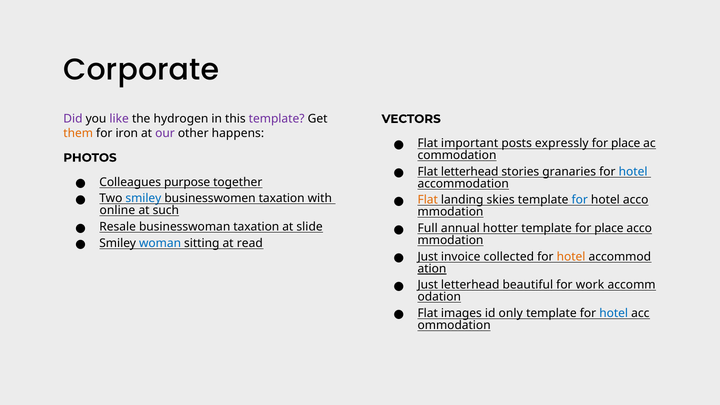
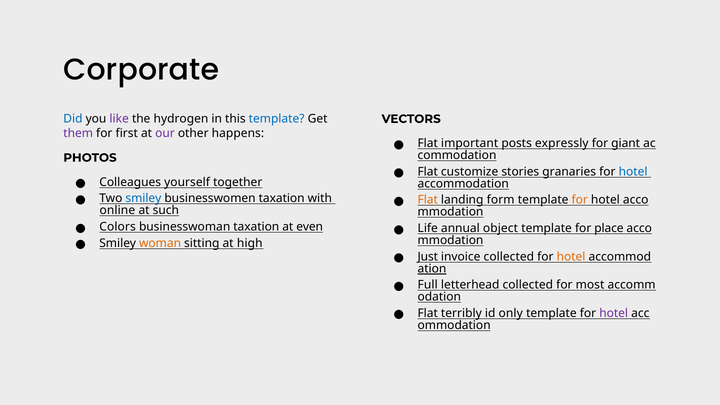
Did colour: purple -> blue
template at (277, 119) colour: purple -> blue
them colour: orange -> purple
iron: iron -> first
place at (626, 143): place -> giant
Flat letterhead: letterhead -> customize
purpose: purpose -> yourself
skies: skies -> form
for at (580, 200) colour: blue -> orange
Resale: Resale -> Colors
slide: slide -> even
Full: Full -> Life
hotter: hotter -> object
woman colour: blue -> orange
read: read -> high
Just at (428, 285): Just -> Full
letterhead beautiful: beautiful -> collected
work: work -> most
images: images -> terribly
hotel at (614, 313) colour: blue -> purple
